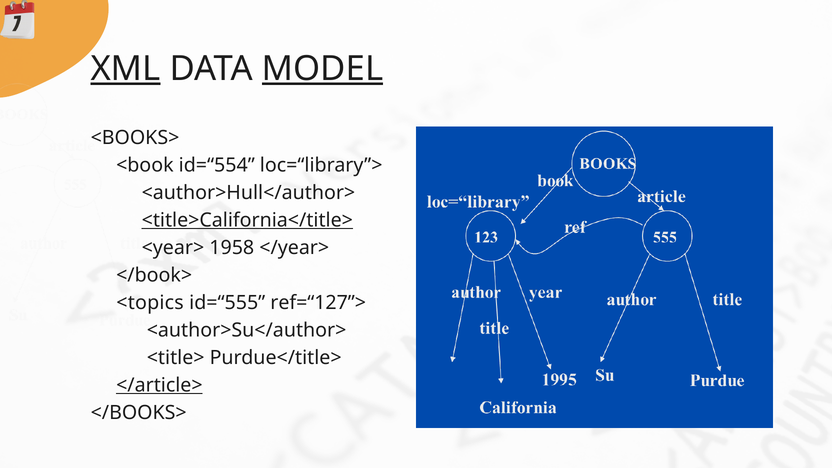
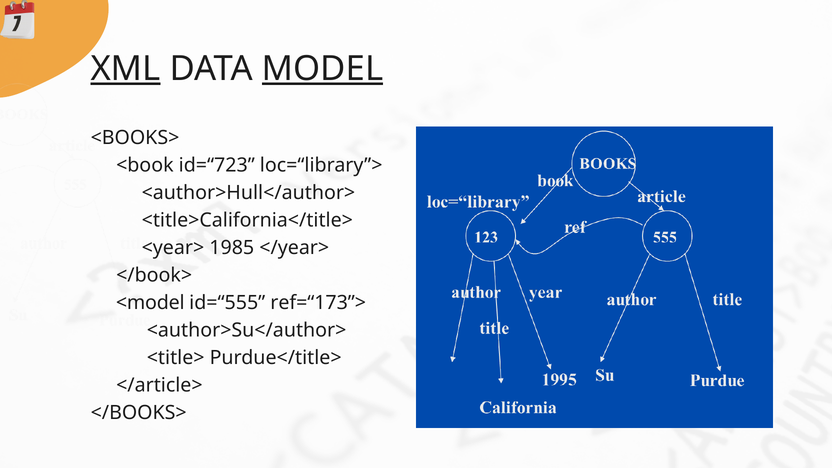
id=“554: id=“554 -> id=“723
<title>California</title> underline: present -> none
1958: 1958 -> 1985
<topics: <topics -> <model
ref=“127”>: ref=“127”> -> ref=“173”>
</article> underline: present -> none
